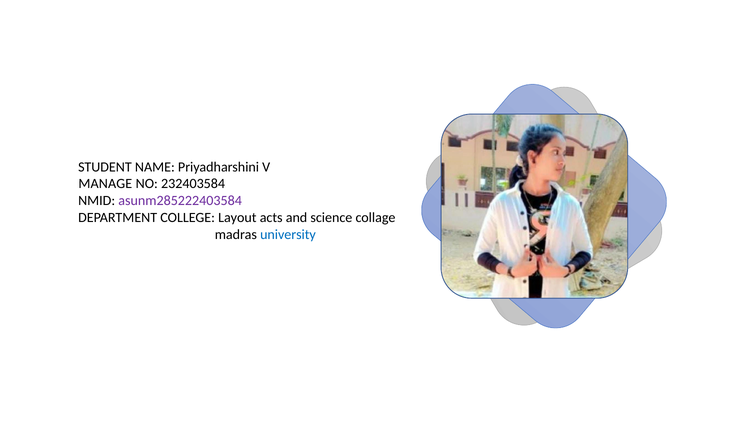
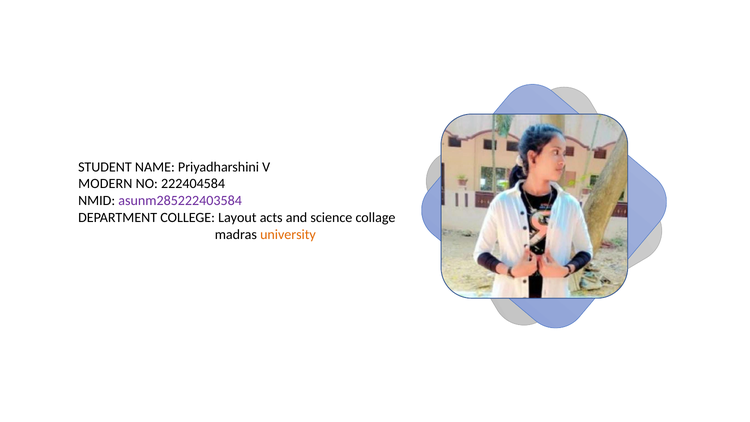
MANAGE: MANAGE -> MODERN
232403584: 232403584 -> 222404584
university colour: blue -> orange
